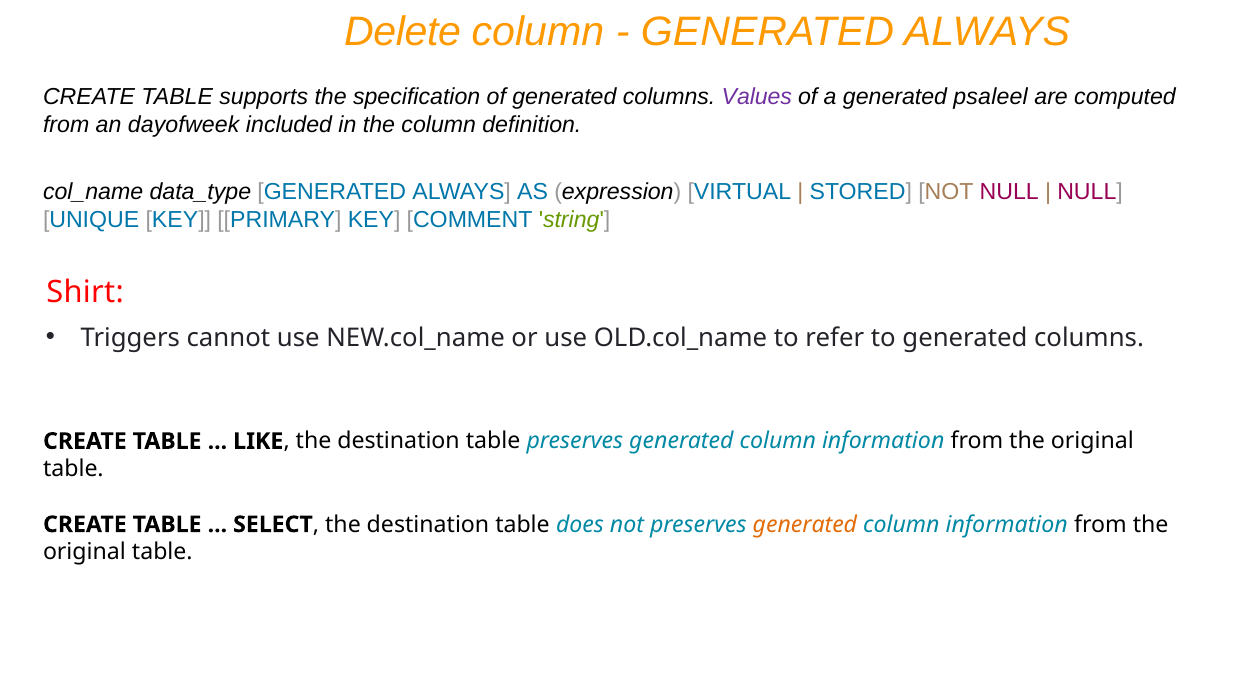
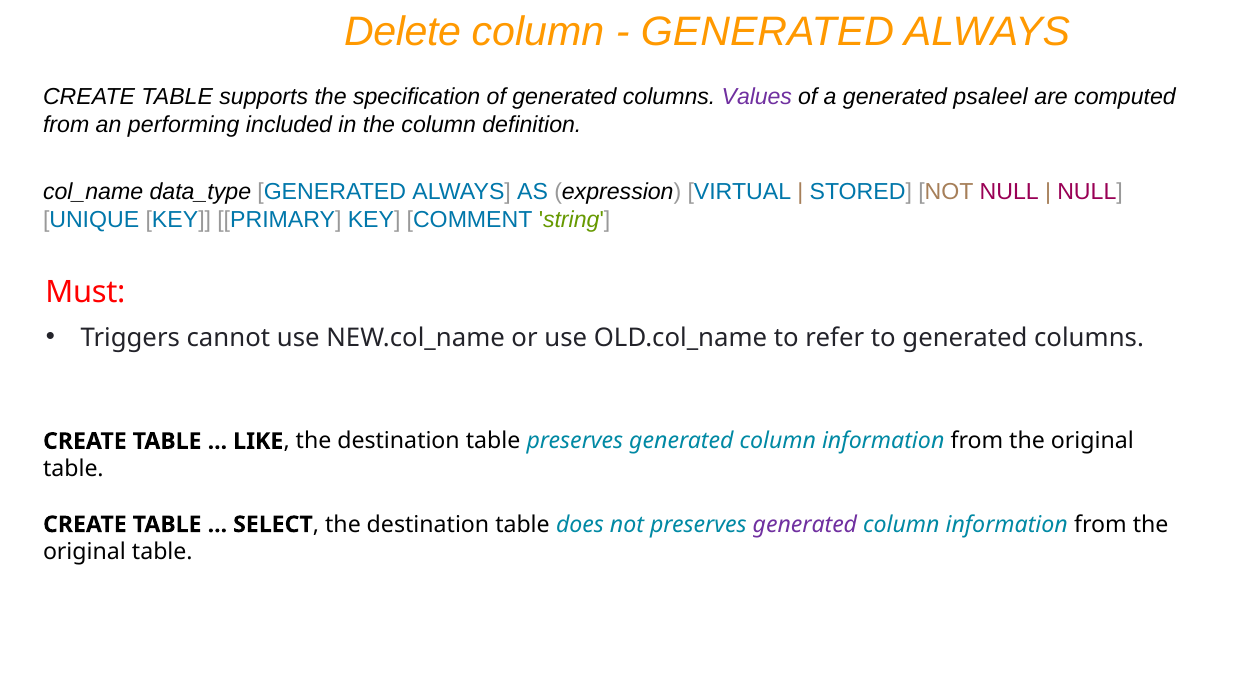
dayofweek: dayofweek -> performing
Shirt: Shirt -> Must
generated at (805, 525) colour: orange -> purple
